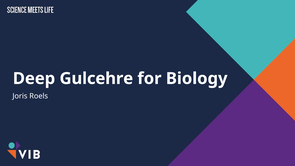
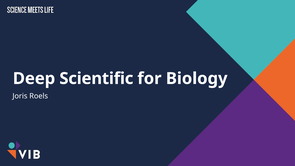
Gulcehre: Gulcehre -> Scientific
